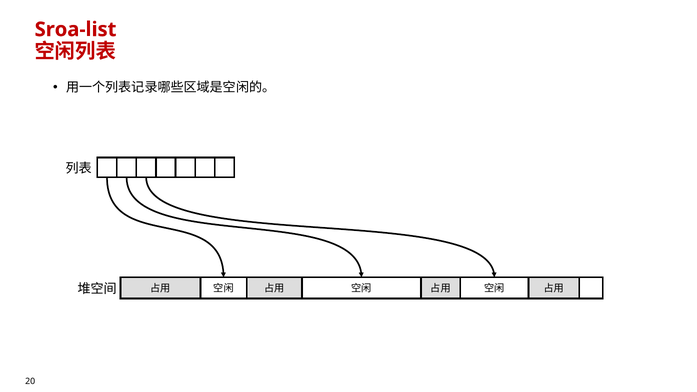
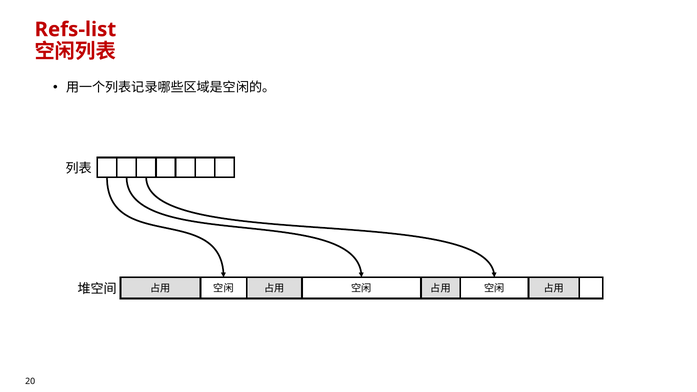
Sroa-list: Sroa-list -> Refs-list
